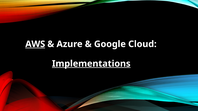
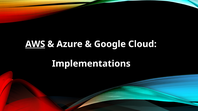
Implementations underline: present -> none
